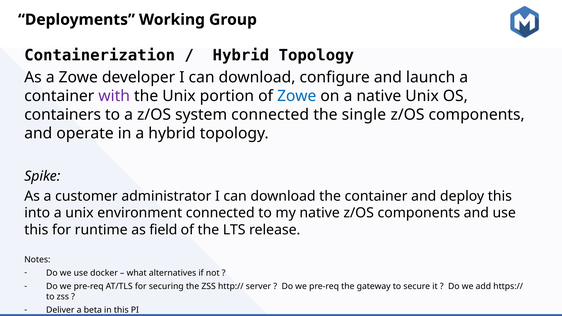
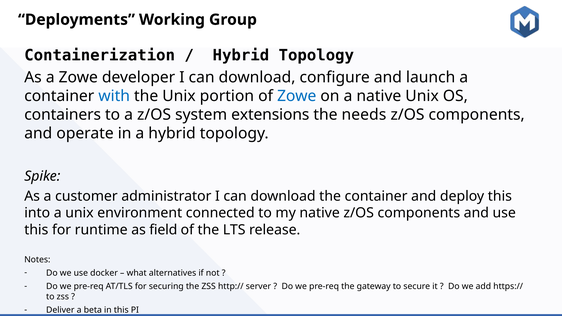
with colour: purple -> blue
system connected: connected -> extensions
single: single -> needs
